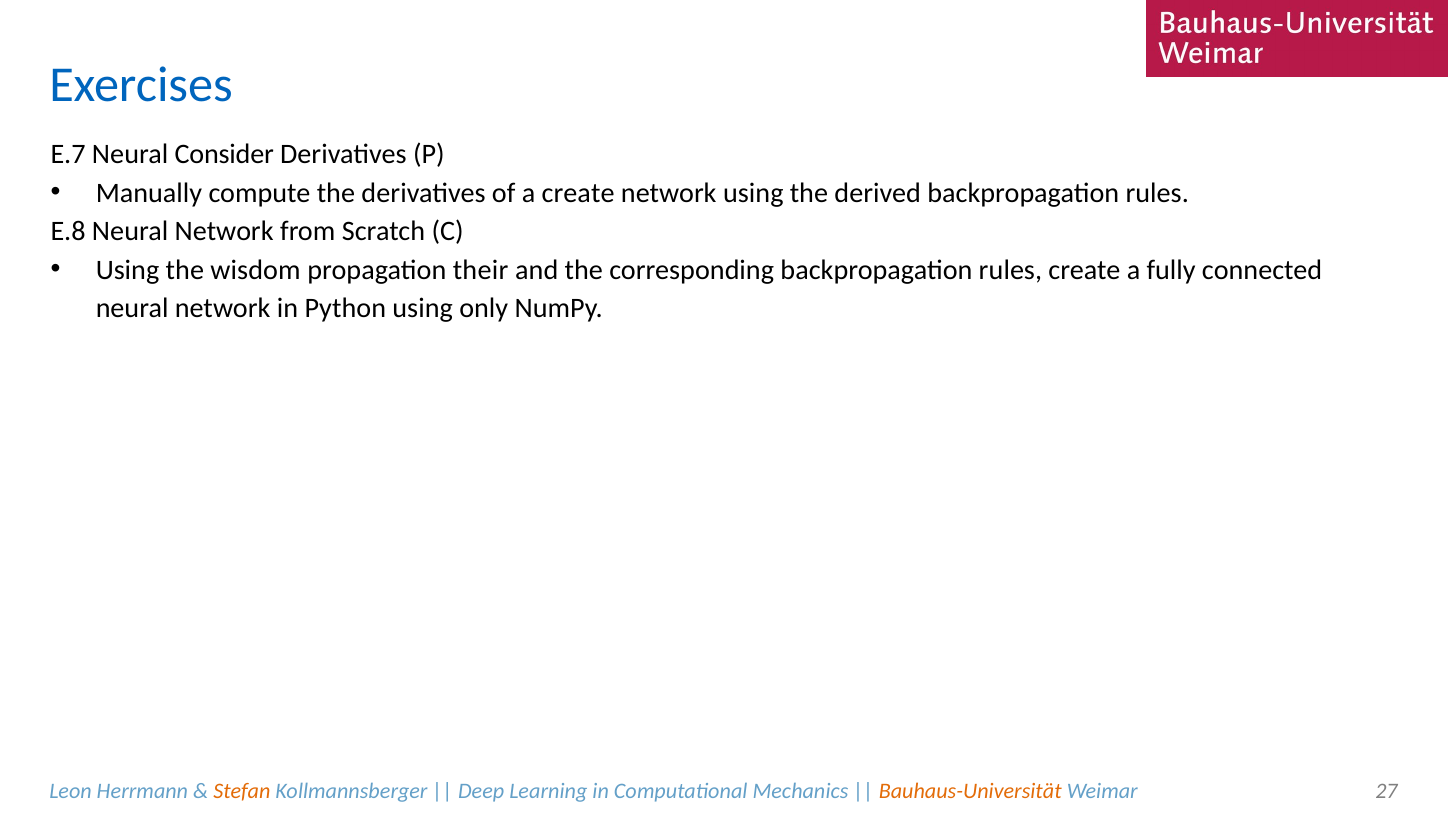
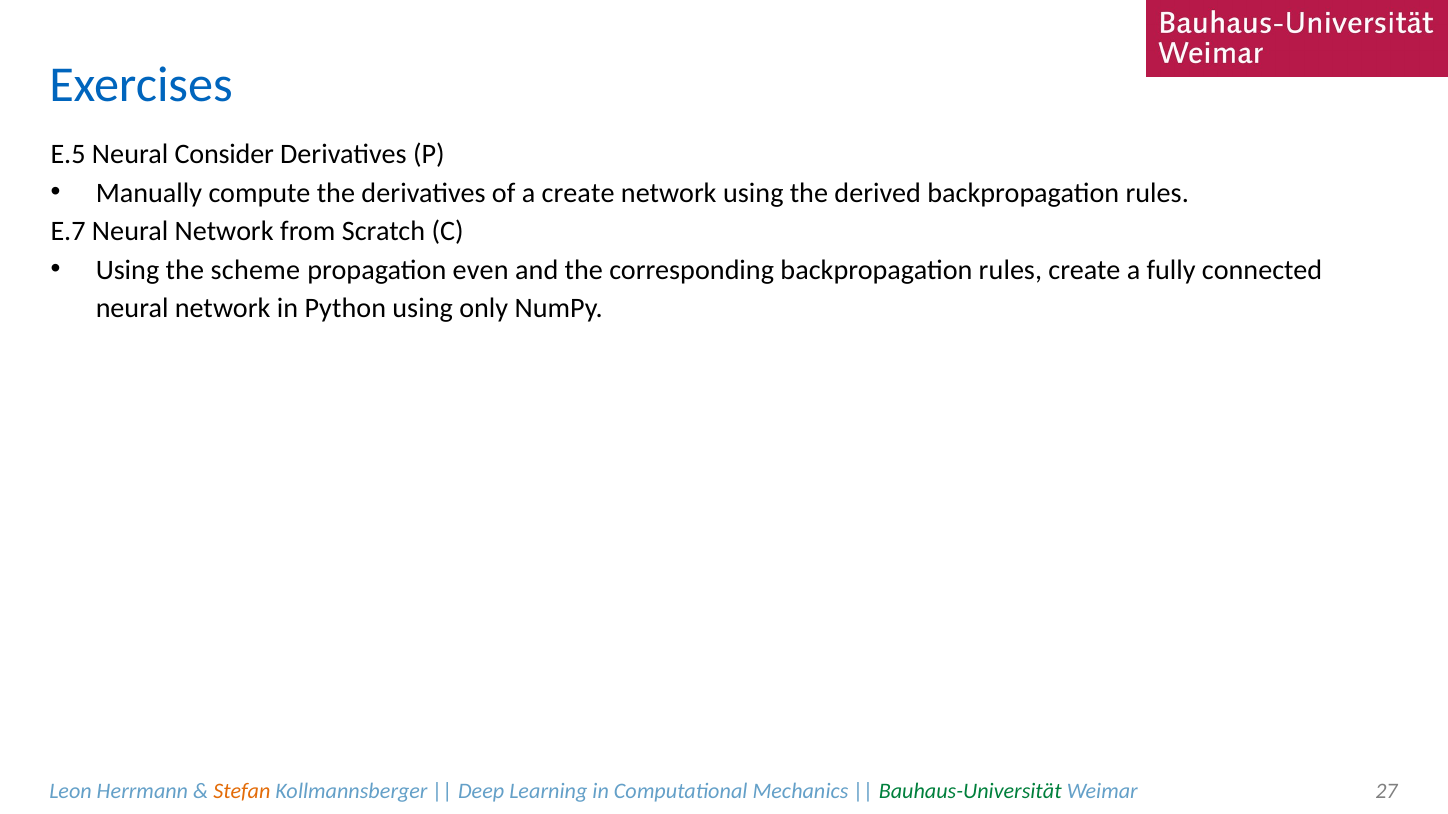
E.7: E.7 -> E.5
E.8: E.8 -> E.7
wisdom: wisdom -> scheme
their: their -> even
Bauhaus-Universität colour: orange -> green
